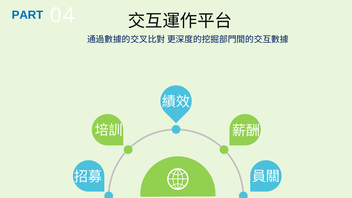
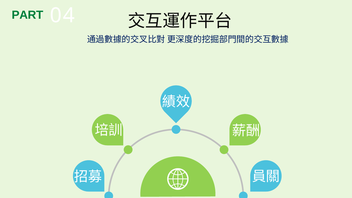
PART colour: blue -> green
